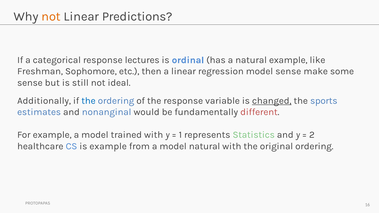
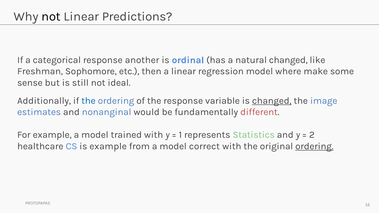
not at (51, 17) colour: orange -> black
lectures: lectures -> another
natural example: example -> changed
model sense: sense -> where
sports: sports -> image
model natural: natural -> correct
ordering at (314, 146) underline: none -> present
